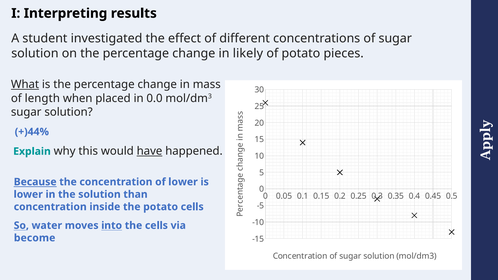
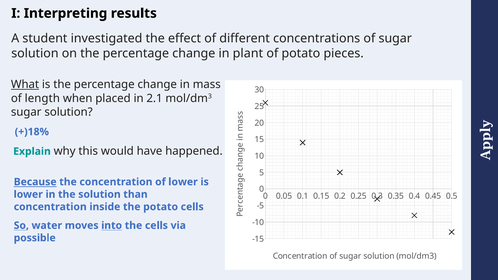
likely: likely -> plant
0.0: 0.0 -> 2.1
+)44%: +)44% -> +)18%
have underline: present -> none
become: become -> possible
